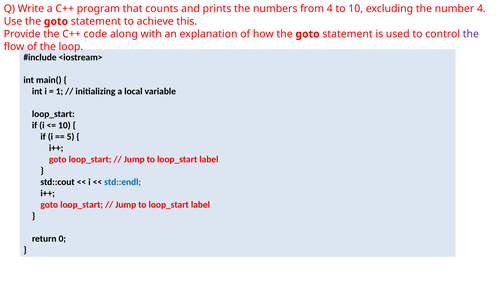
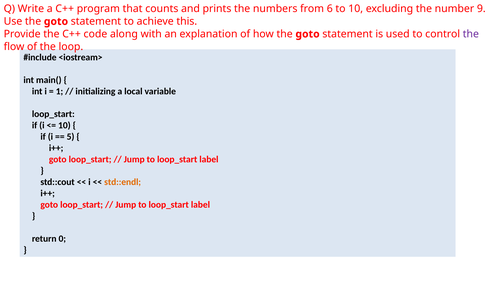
from 4: 4 -> 6
number 4: 4 -> 9
std::endl colour: blue -> orange
